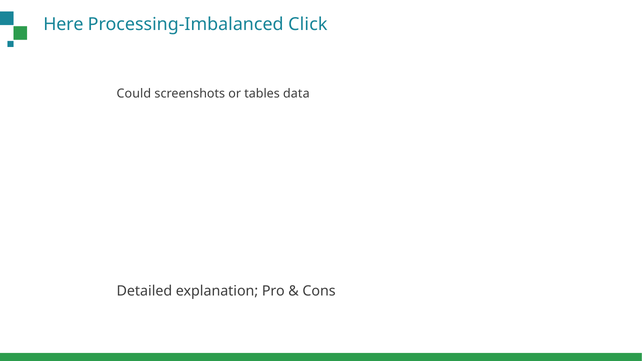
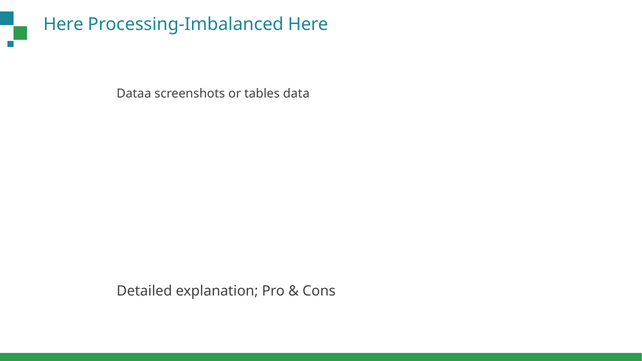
Processing-Imbalanced Click: Click -> Here
Could: Could -> Dataa
